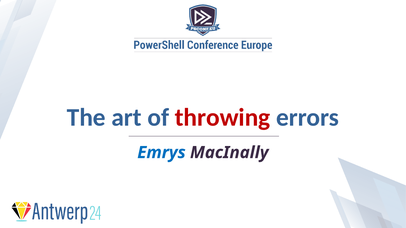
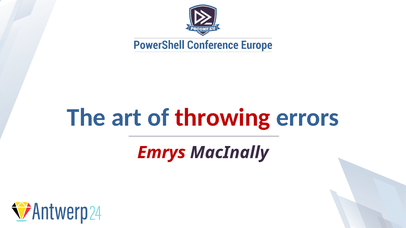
Emrys colour: blue -> red
